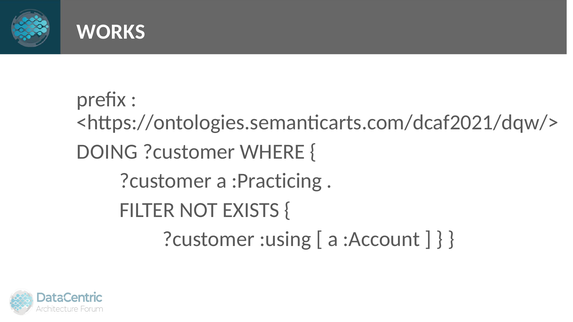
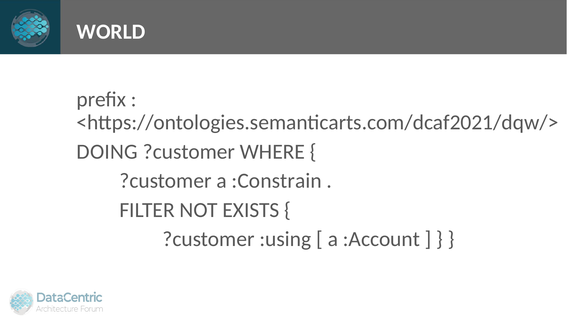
WORKS: WORKS -> WORLD
:Practicing: :Practicing -> :Constrain
